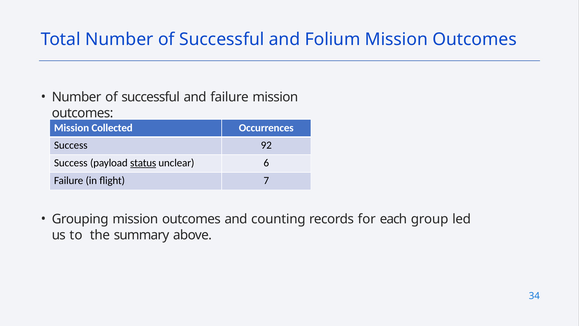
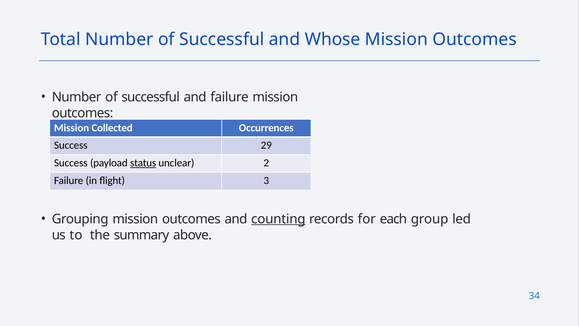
Folium: Folium -> Whose
92: 92 -> 29
6: 6 -> 2
7: 7 -> 3
counting underline: none -> present
